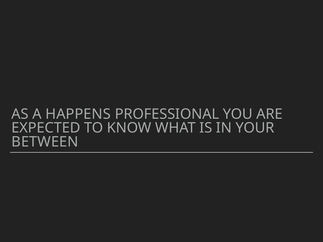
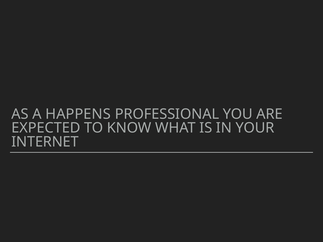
BETWEEN: BETWEEN -> INTERNET
